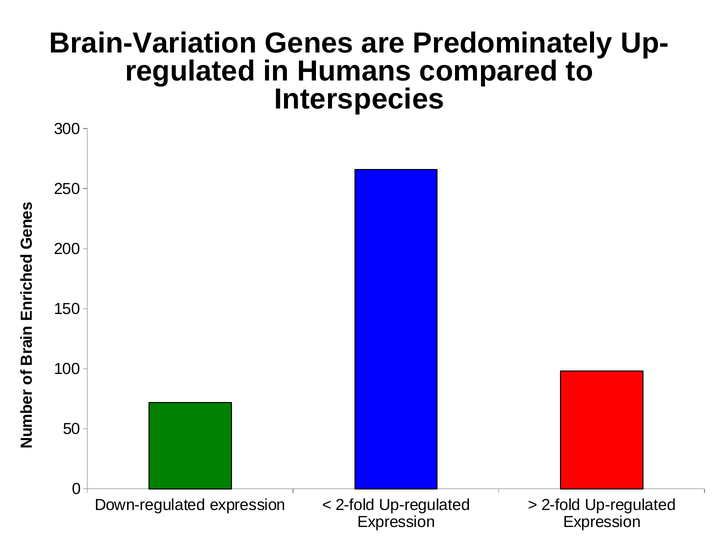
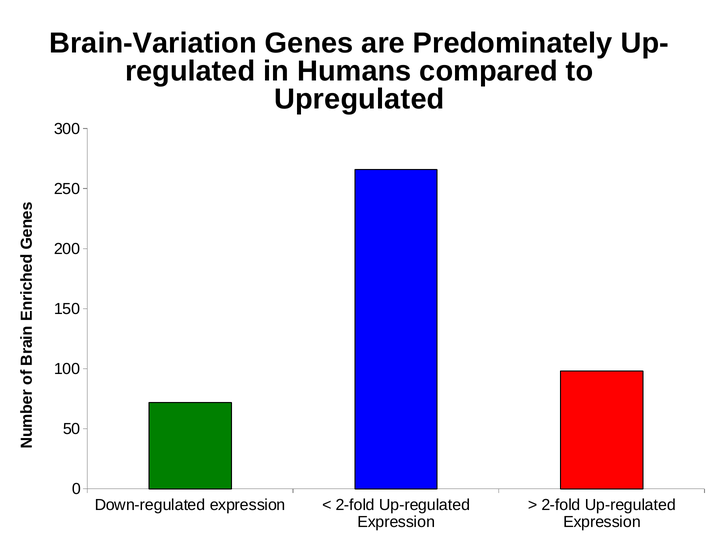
Interspecies: Interspecies -> Upregulated
